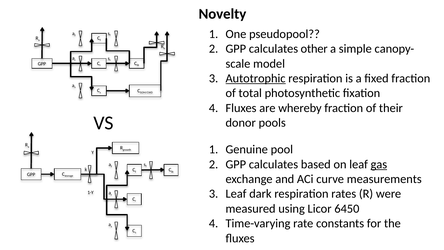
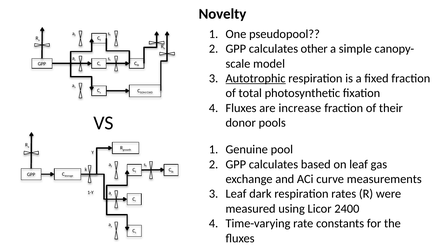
whereby: whereby -> increase
gas underline: present -> none
6450: 6450 -> 2400
